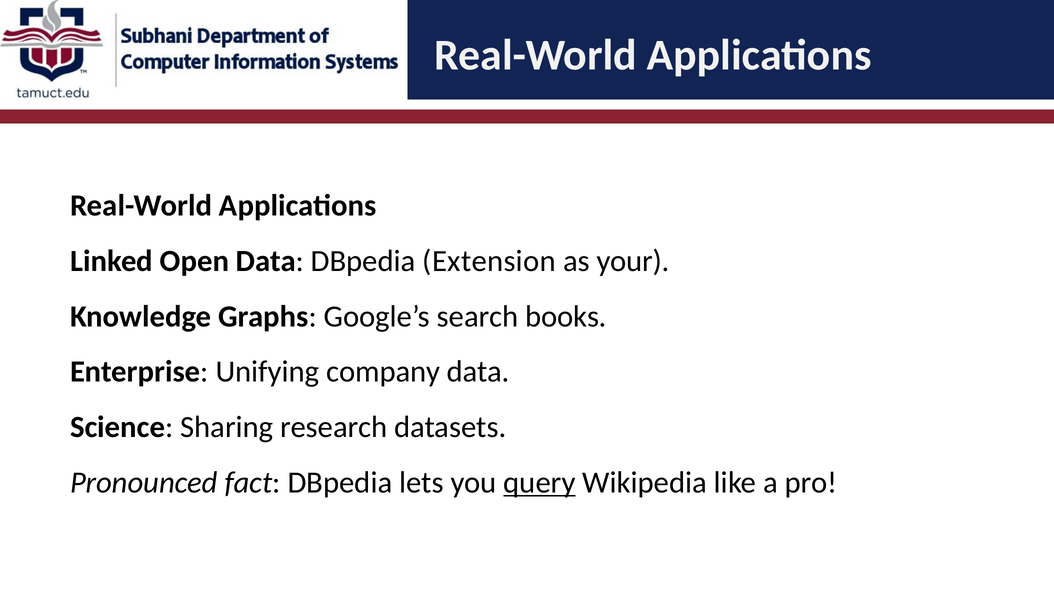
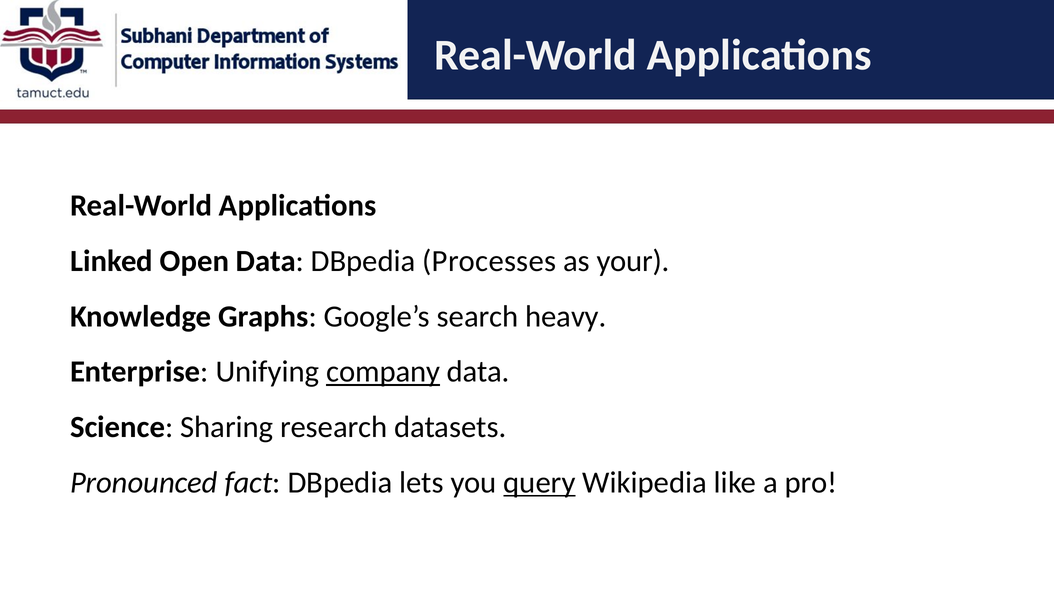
Extension: Extension -> Processes
books: books -> heavy
company underline: none -> present
